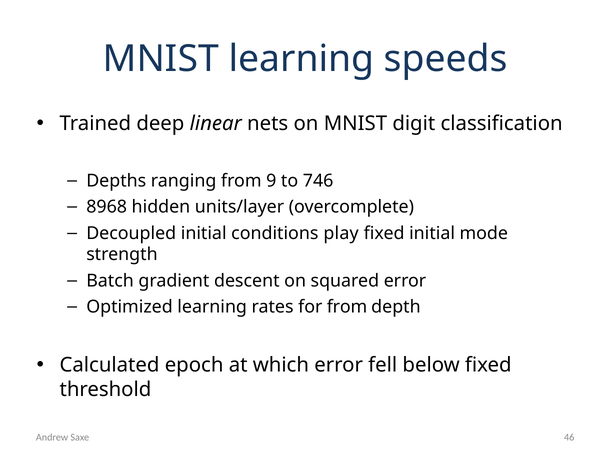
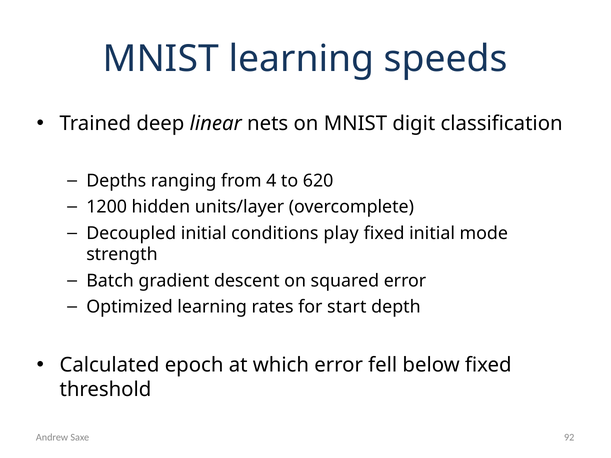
9: 9 -> 4
746: 746 -> 620
8968: 8968 -> 1200
for from: from -> start
46: 46 -> 92
